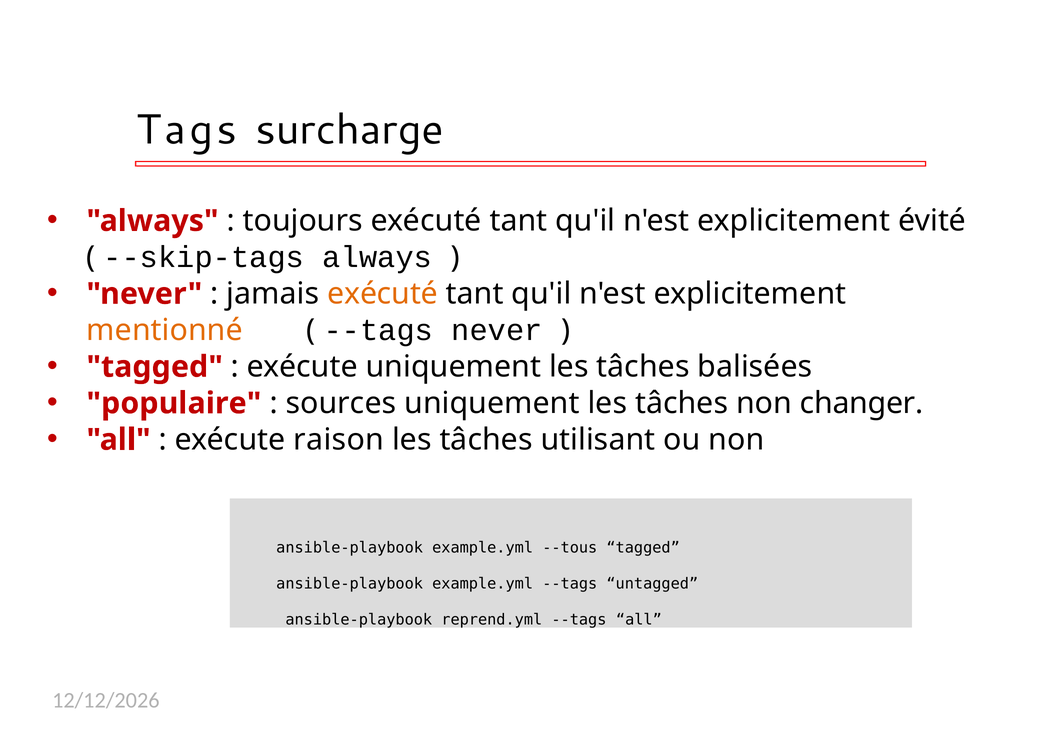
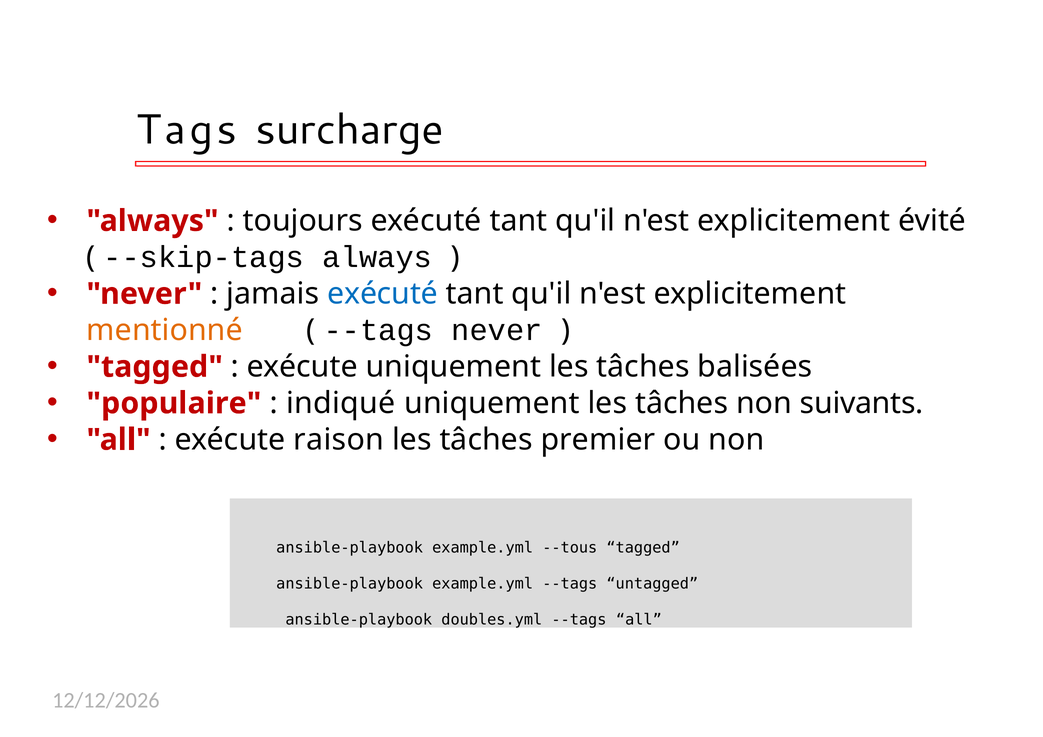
exécuté at (383, 294) colour: orange -> blue
sources: sources -> indiqué
changer: changer -> suivants
utilisant: utilisant -> premier
reprend.yml: reprend.yml -> doubles.yml
